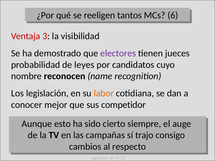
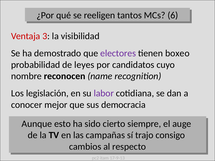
jueces: jueces -> boxeo
labor colour: orange -> purple
competidor: competidor -> democracia
